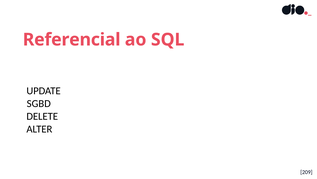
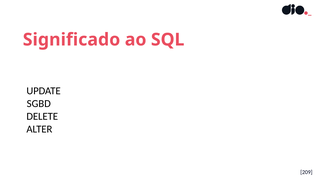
Referencial: Referencial -> Significado
